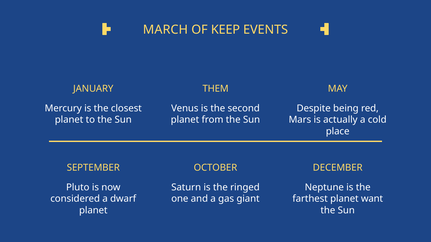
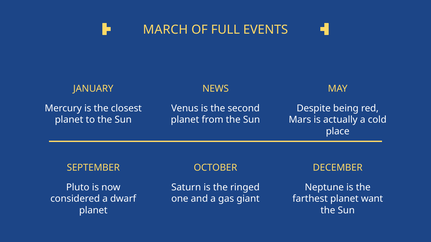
KEEP: KEEP -> FULL
THEM: THEM -> NEWS
